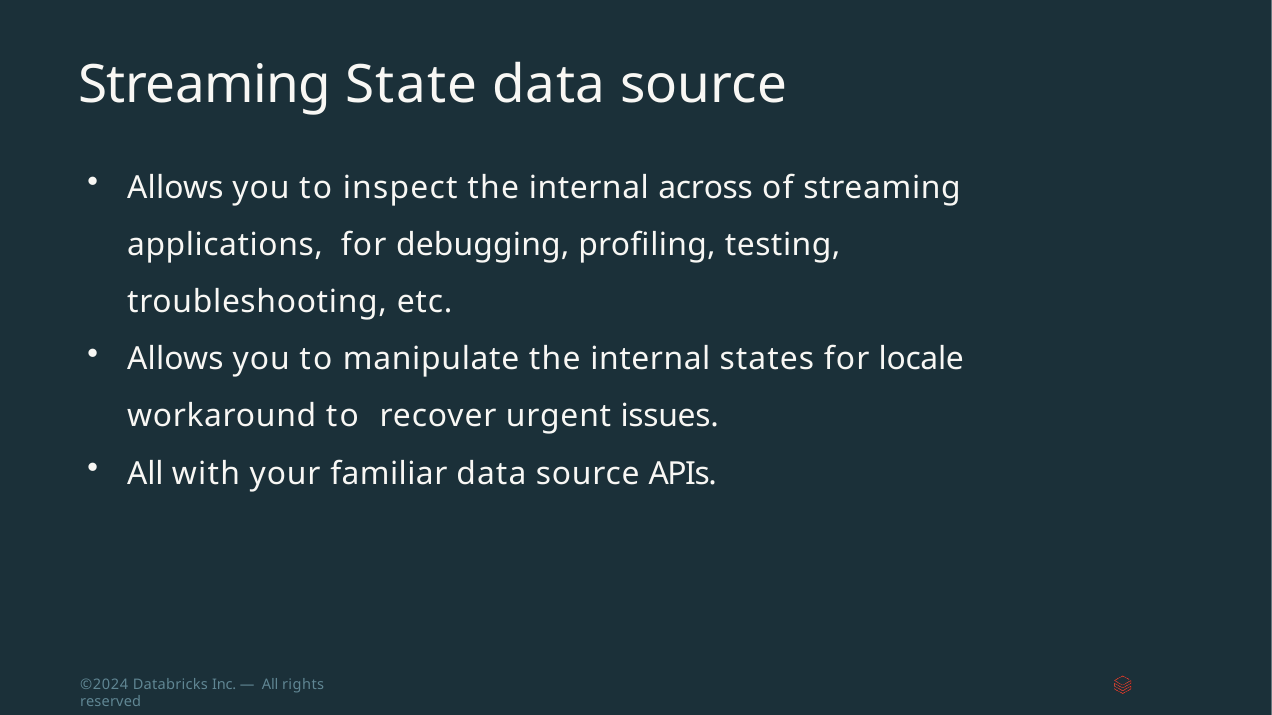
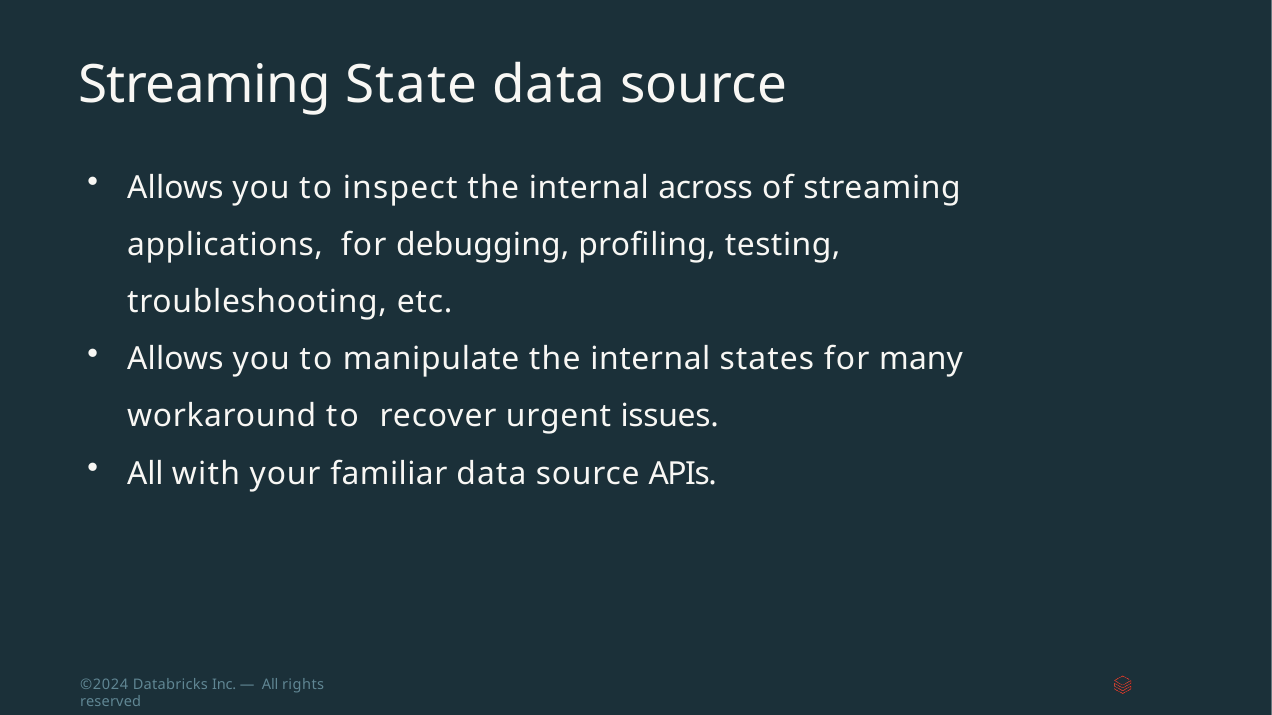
locale: locale -> many
